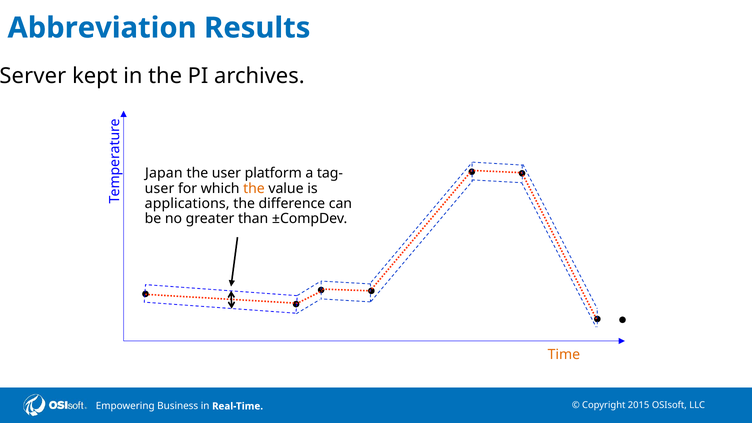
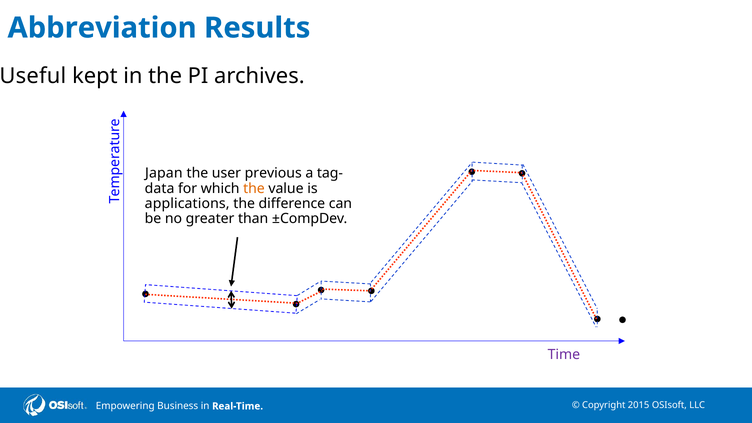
Server: Server -> Useful
platform: platform -> previous
user at (160, 188): user -> data
Time colour: orange -> purple
